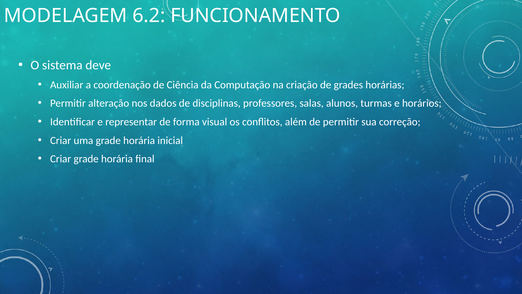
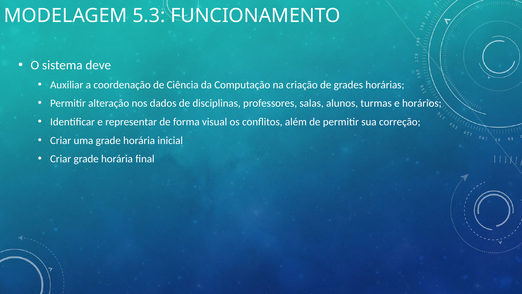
6.2: 6.2 -> 5.3
